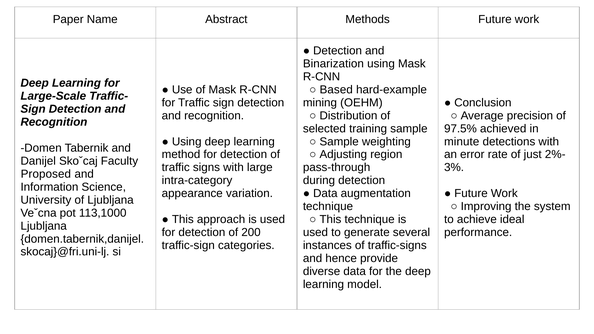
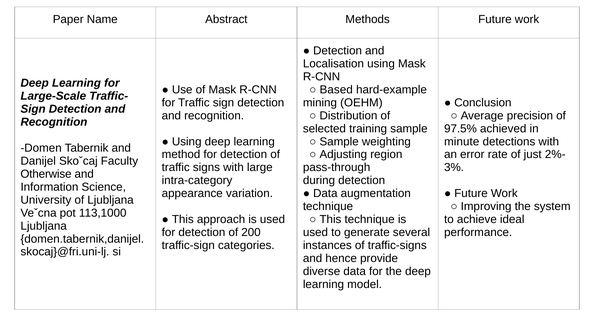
Binarization: Binarization -> Localisation
Proposed: Proposed -> Otherwise
